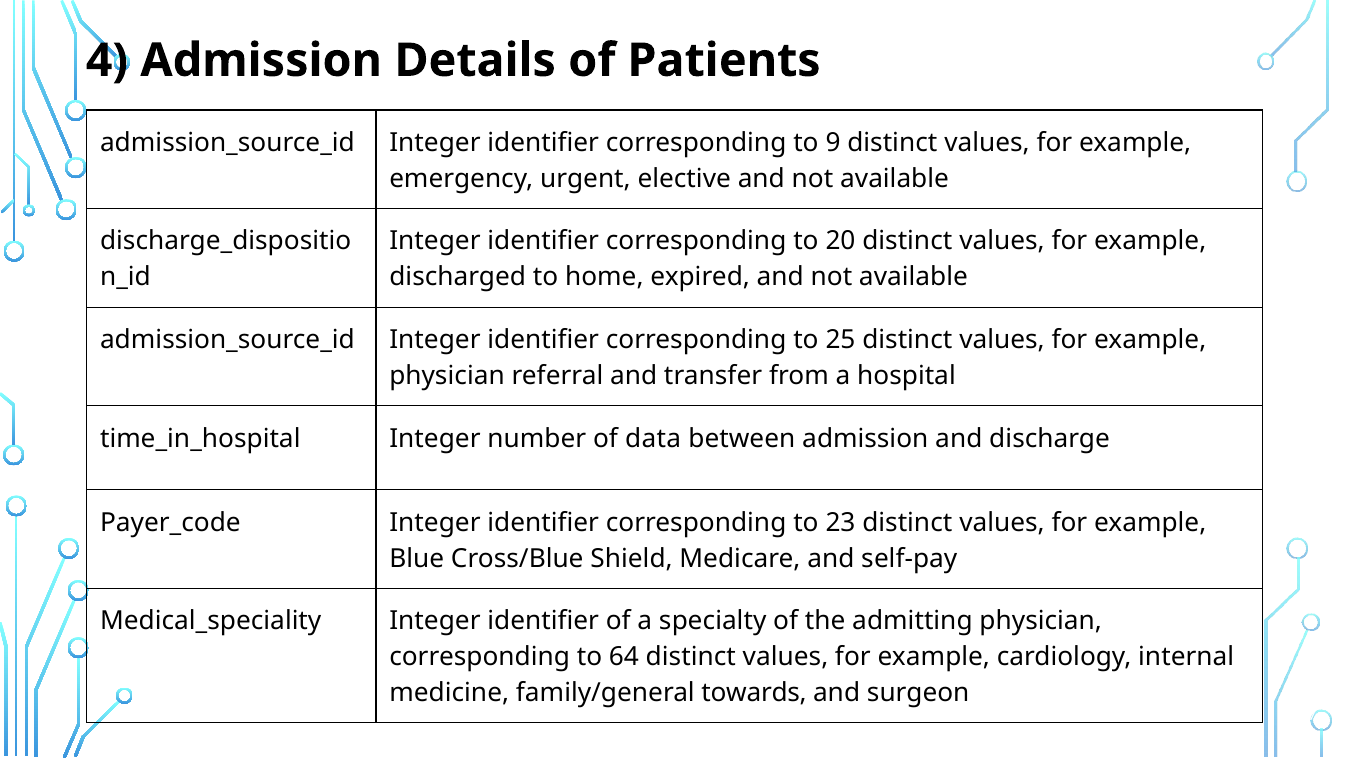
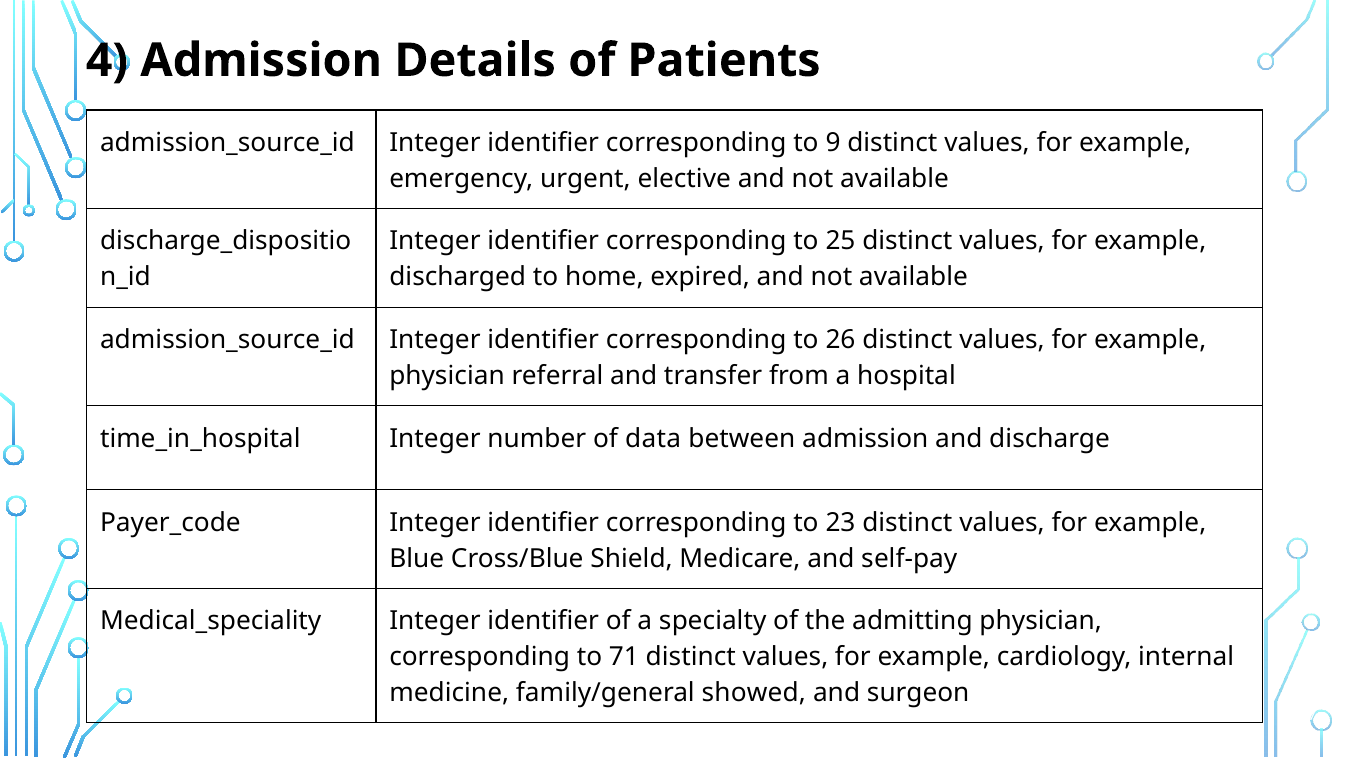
20: 20 -> 25
25: 25 -> 26
64: 64 -> 71
towards: towards -> showed
